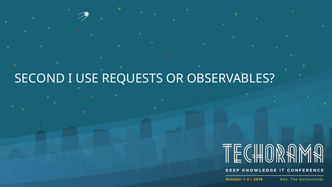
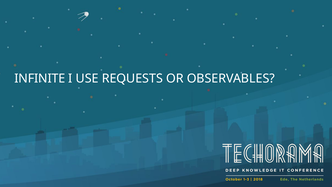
SECOND: SECOND -> INFINITE
